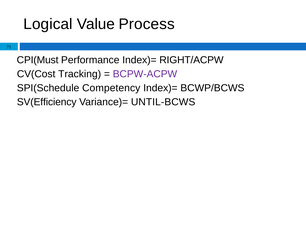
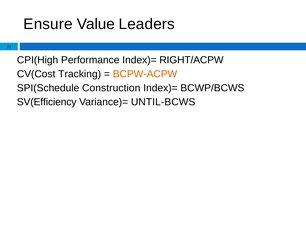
Logical: Logical -> Ensure
Process: Process -> Leaders
CPI(Must: CPI(Must -> CPI(High
BCPW-ACPW colour: purple -> orange
Competency: Competency -> Construction
